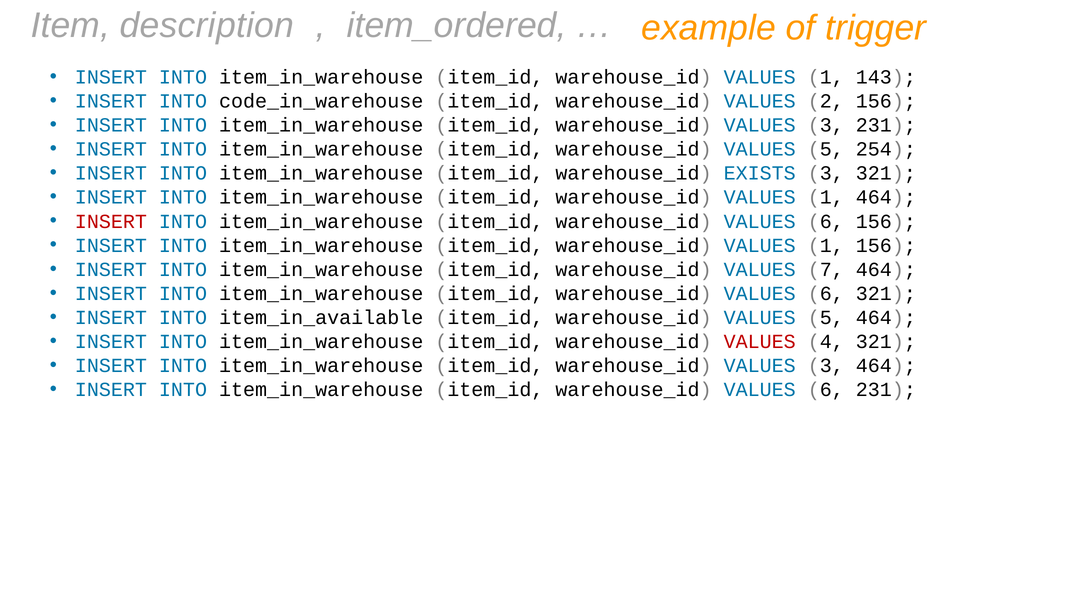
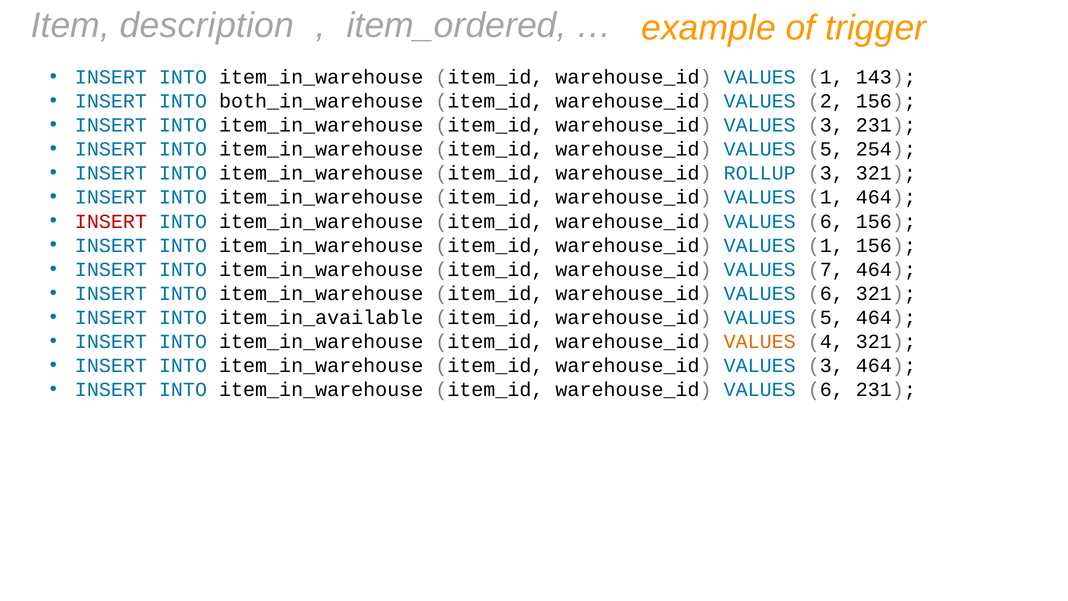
code_in_warehouse: code_in_warehouse -> both_in_warehouse
EXISTS: EXISTS -> ROLLUP
VALUES at (760, 341) colour: red -> orange
